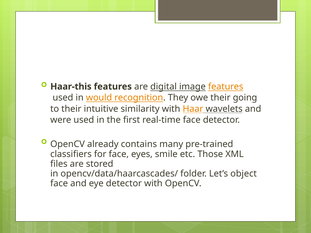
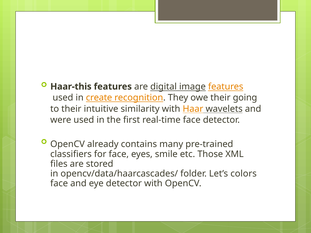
would: would -> create
object: object -> colors
